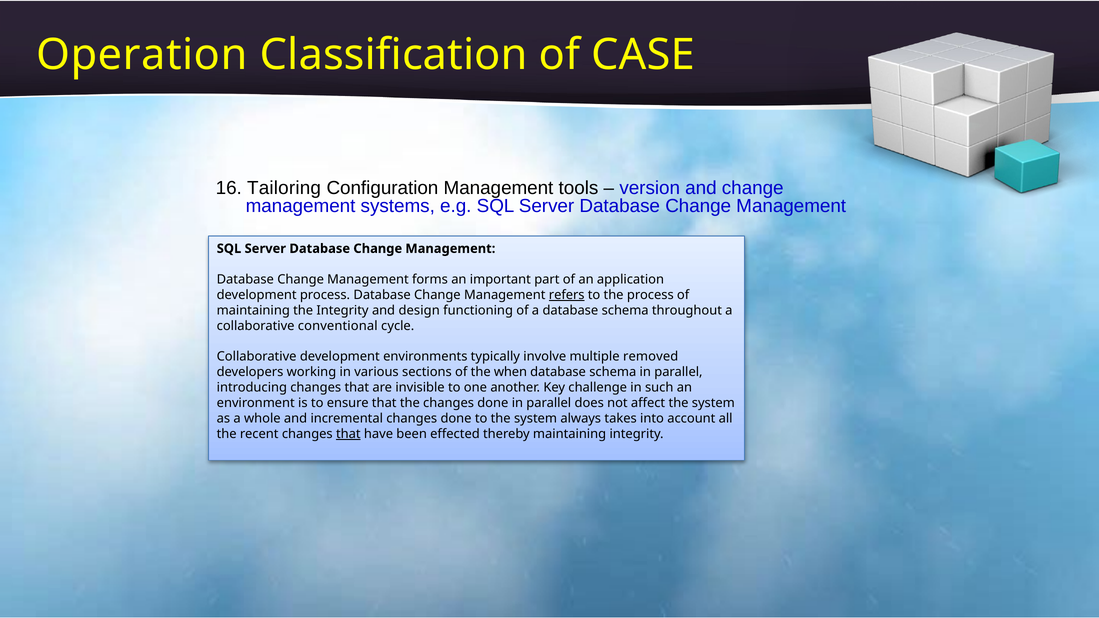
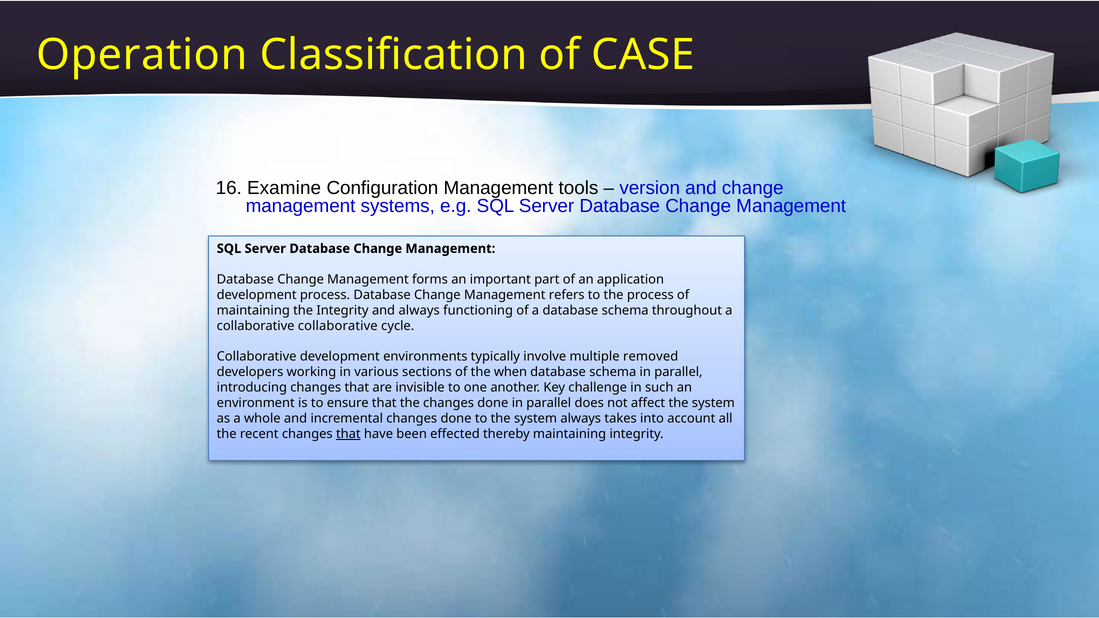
Tailoring: Tailoring -> Examine
refers underline: present -> none
and design: design -> always
collaborative conventional: conventional -> collaborative
